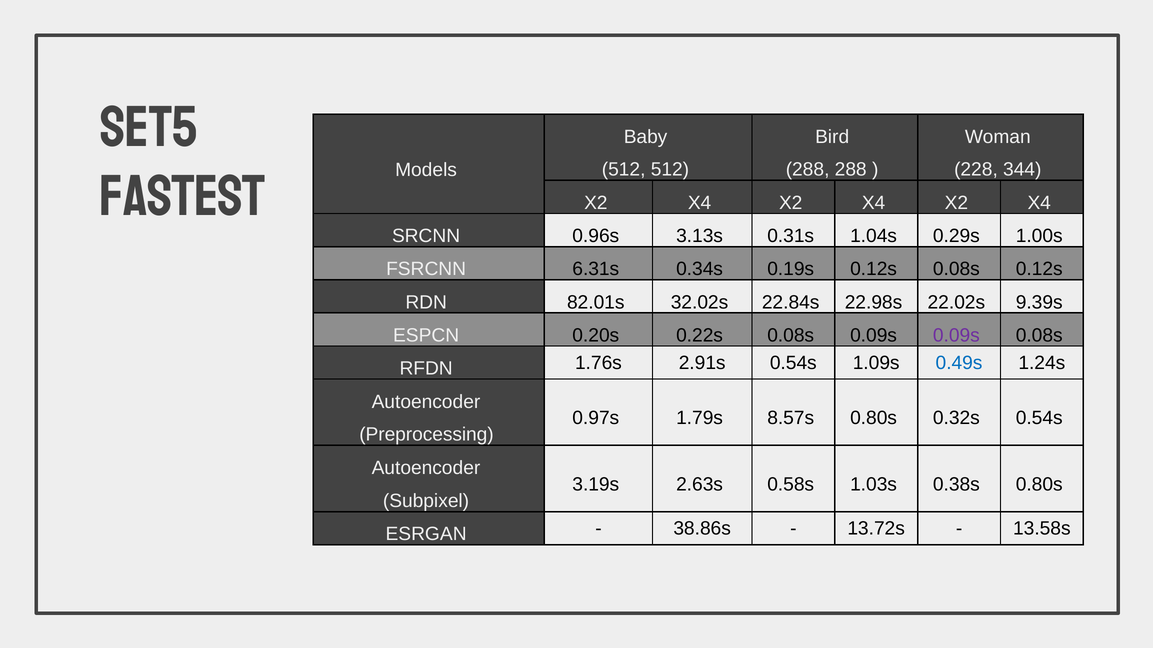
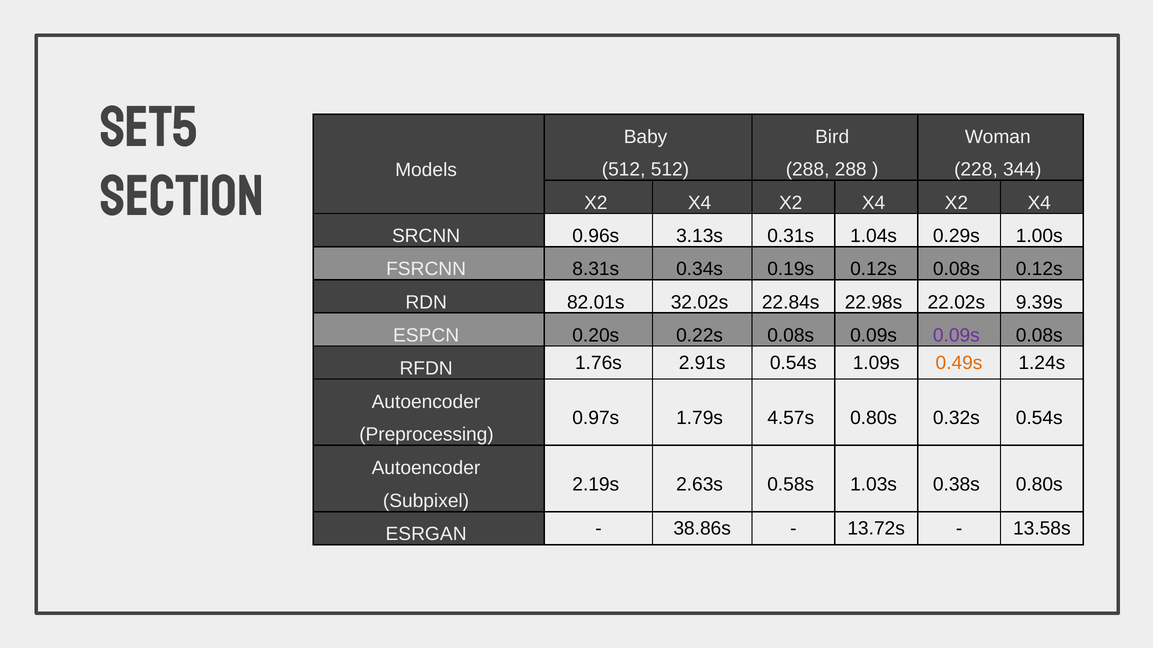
Fastest: Fastest -> Section
6.31s: 6.31s -> 8.31s
0.49s colour: blue -> orange
8.57s: 8.57s -> 4.57s
3.19s: 3.19s -> 2.19s
